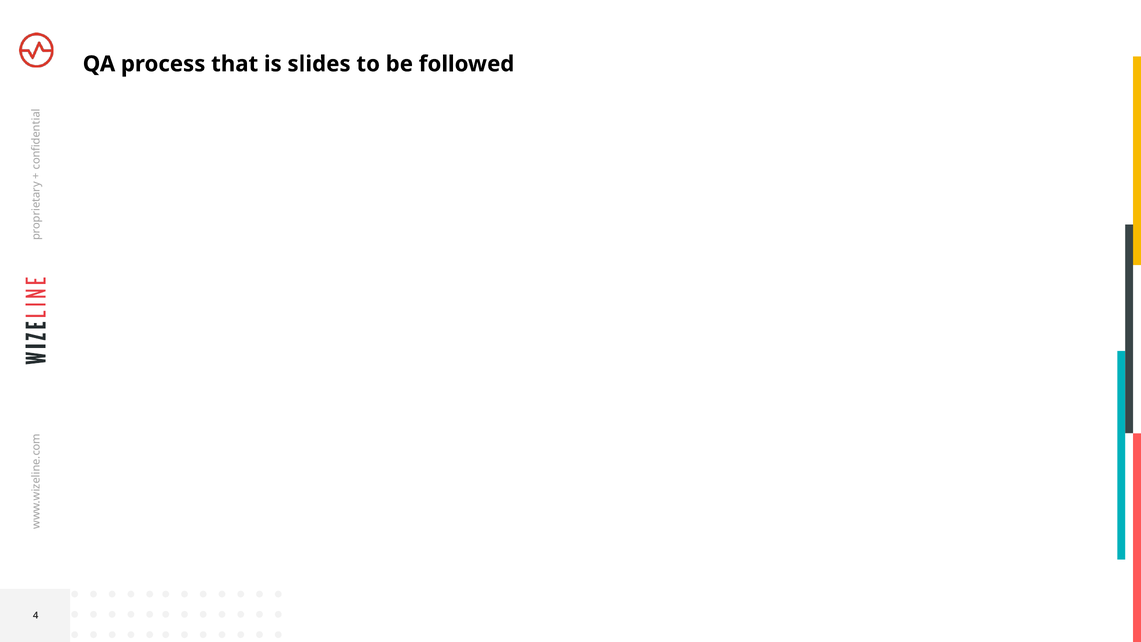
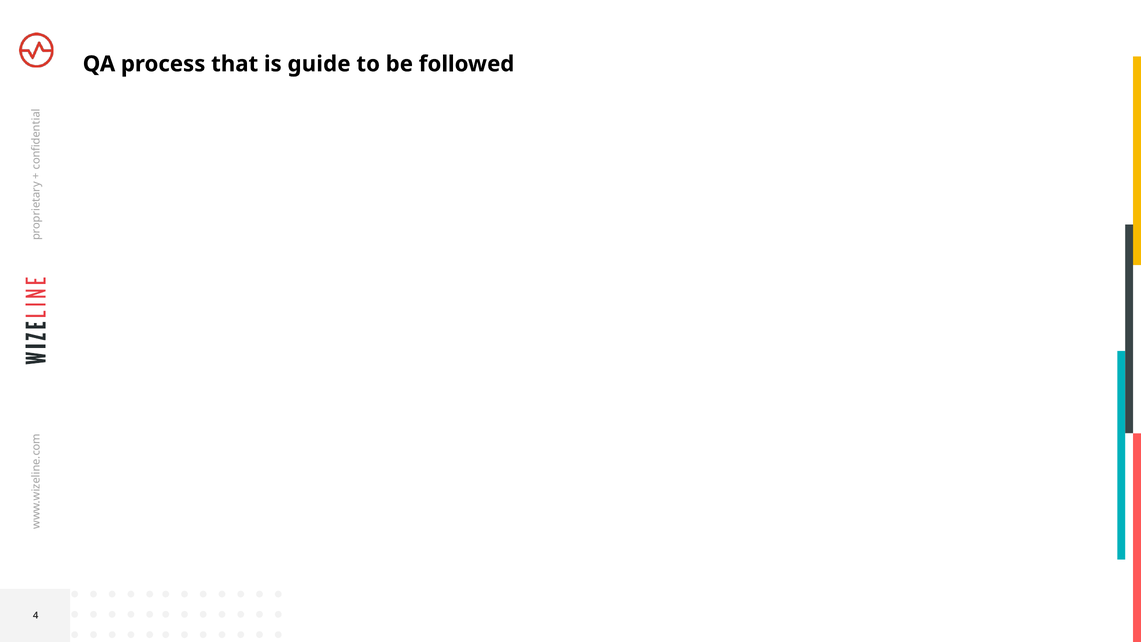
slides: slides -> guide
